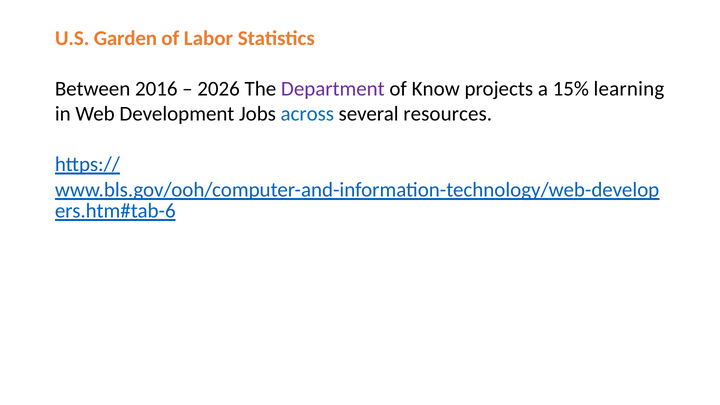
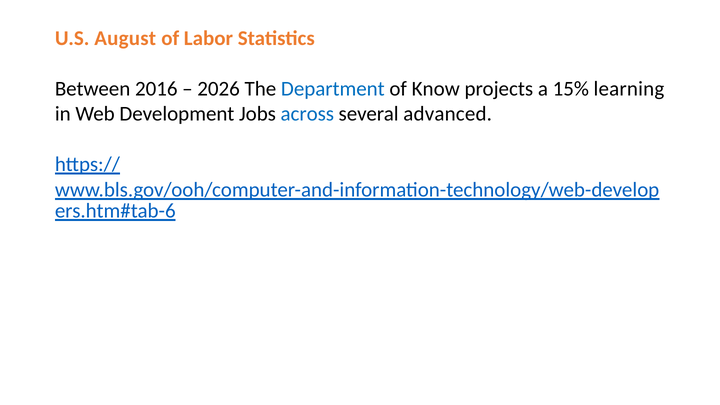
Garden: Garden -> August
Department colour: purple -> blue
resources: resources -> advanced
